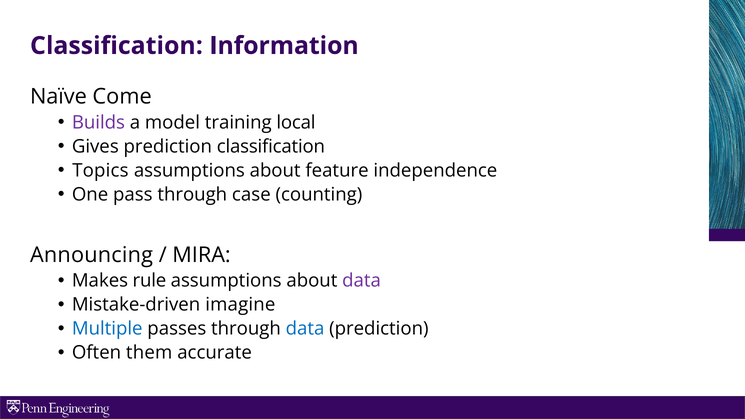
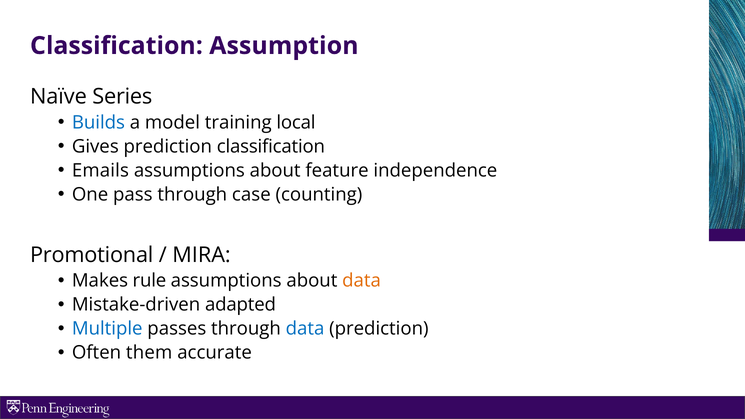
Information: Information -> Assumption
Come: Come -> Series
Builds colour: purple -> blue
Topics: Topics -> Emails
Announcing: Announcing -> Promotional
data at (362, 281) colour: purple -> orange
imagine: imagine -> adapted
